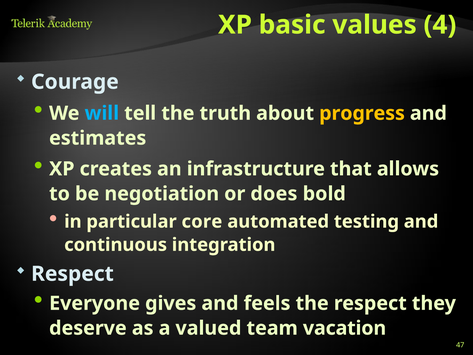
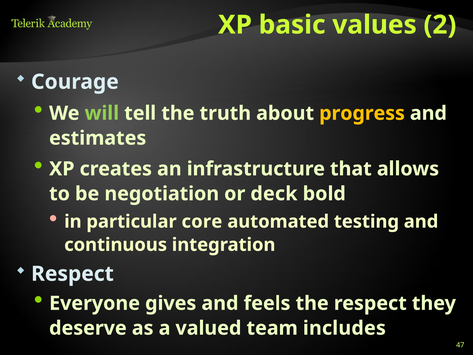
4: 4 -> 2
will colour: light blue -> light green
does: does -> deck
vacation: vacation -> includes
